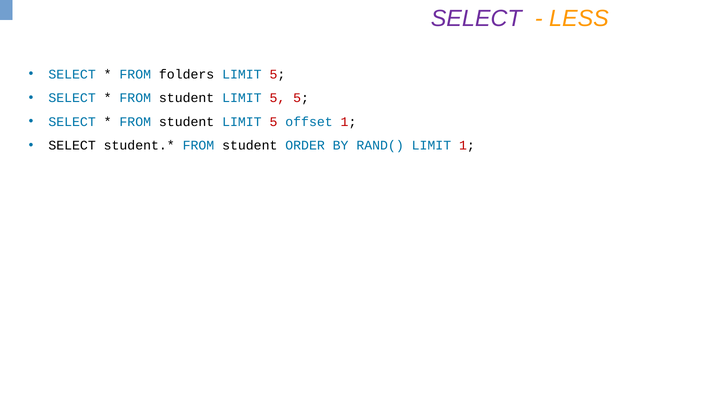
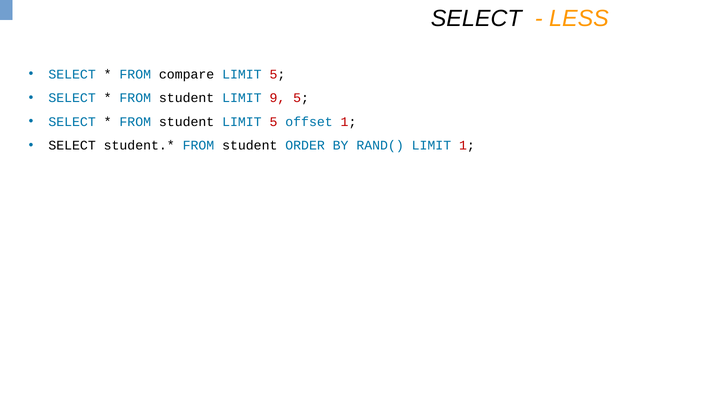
SELECT at (476, 18) colour: purple -> black
folders: folders -> compare
5 at (277, 98): 5 -> 9
